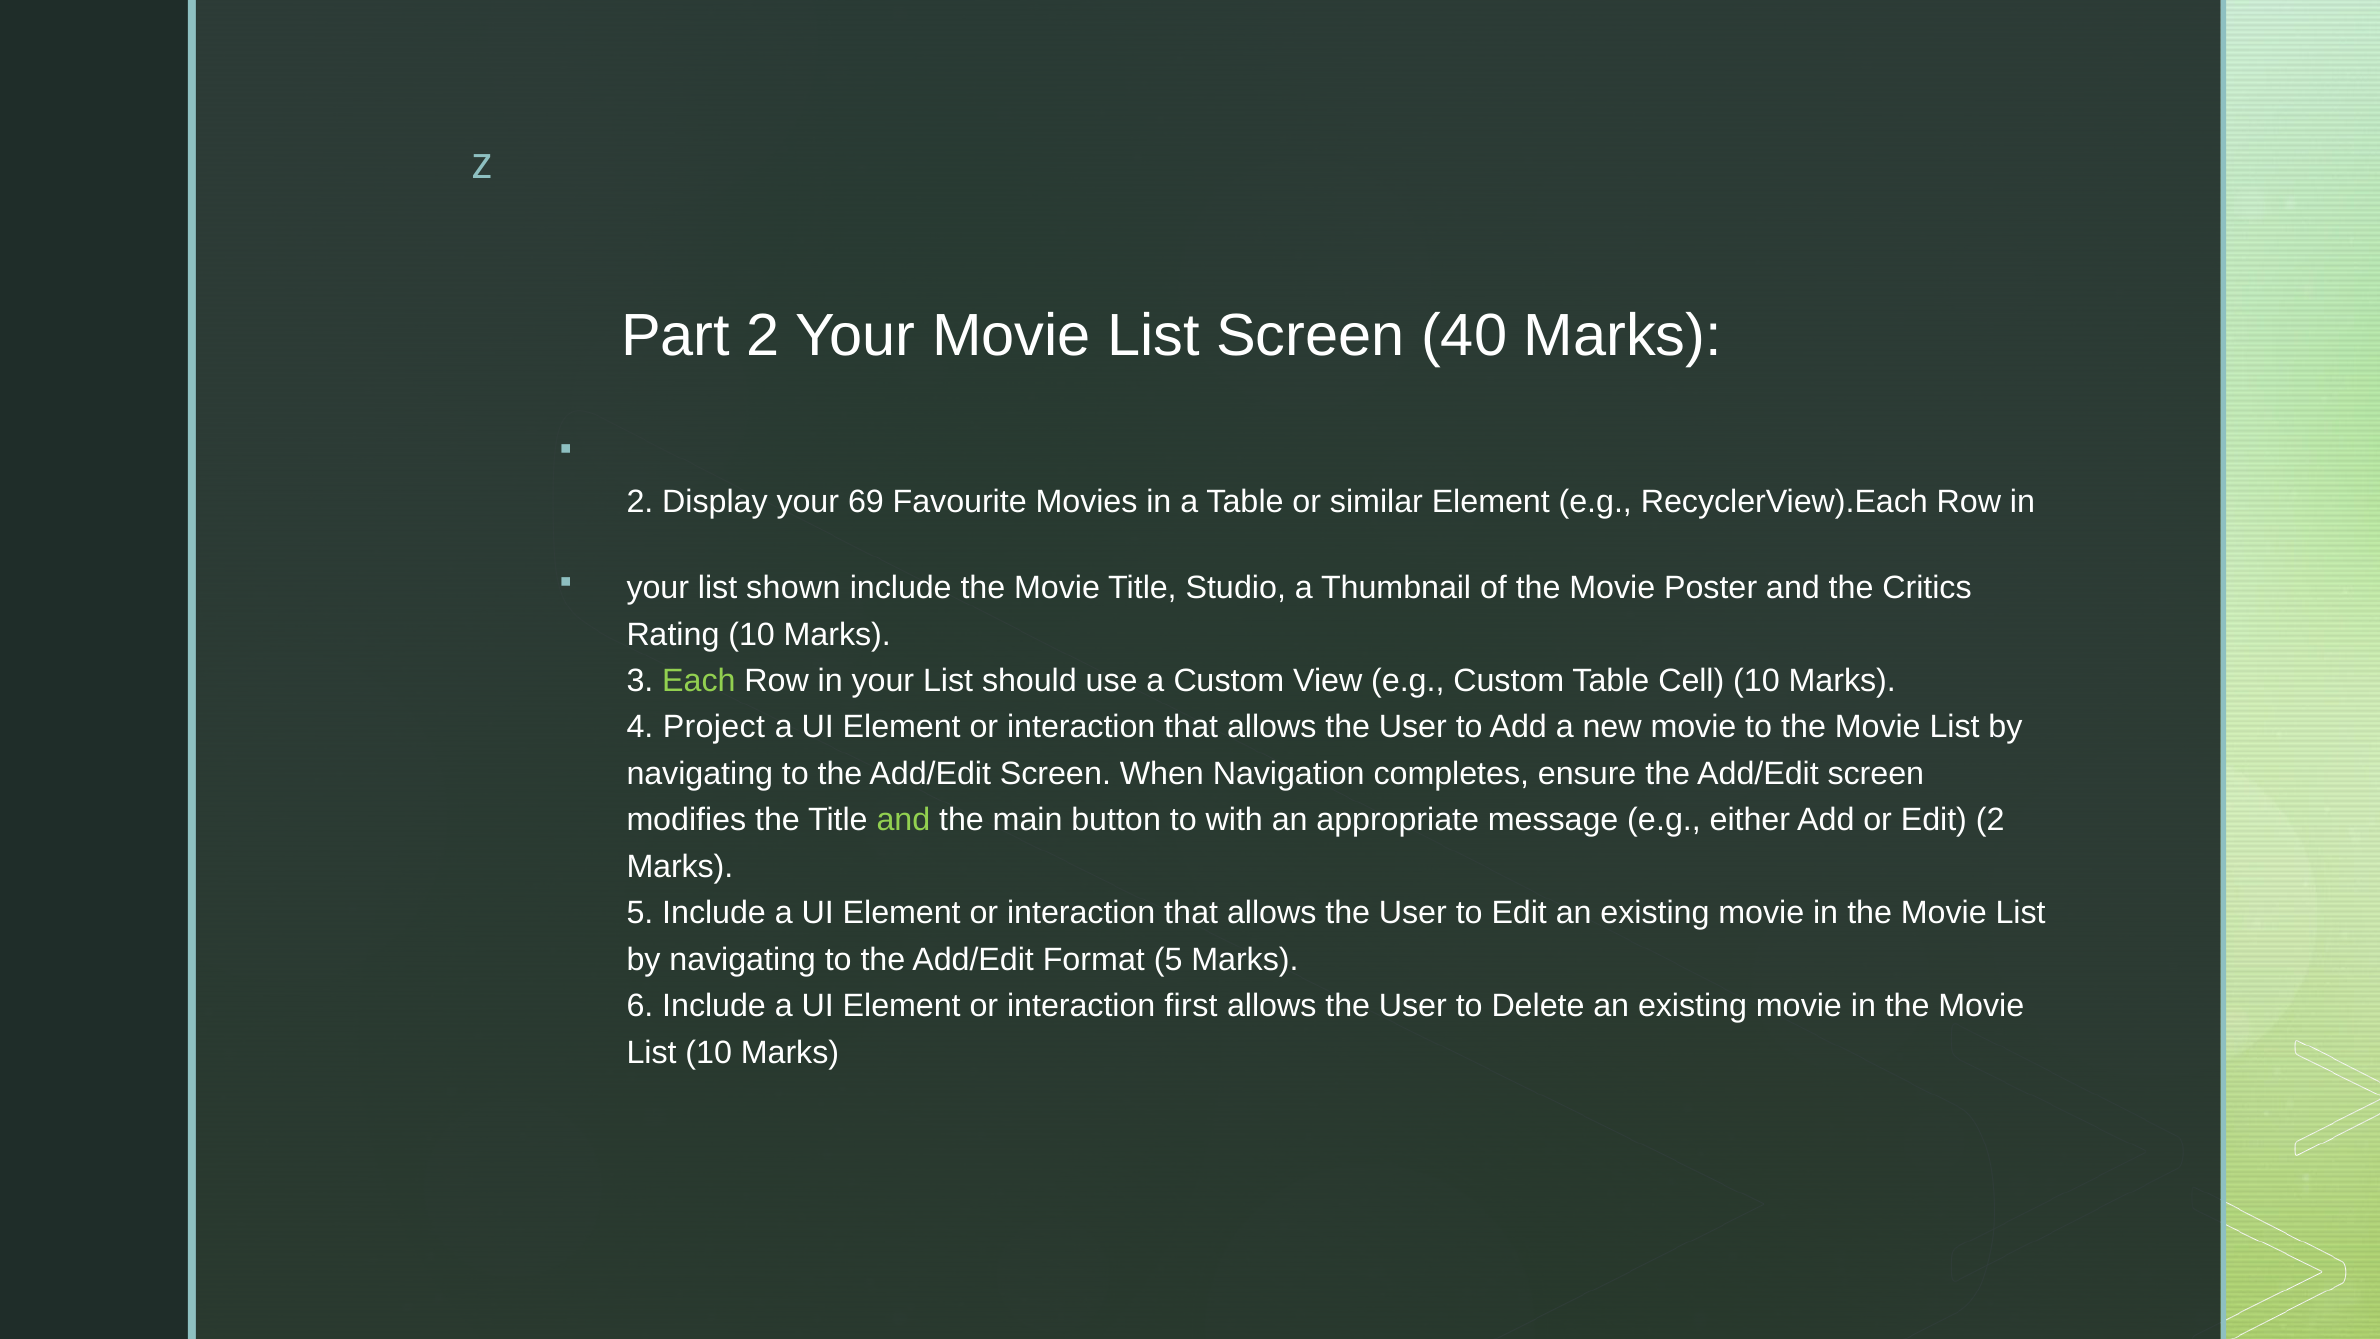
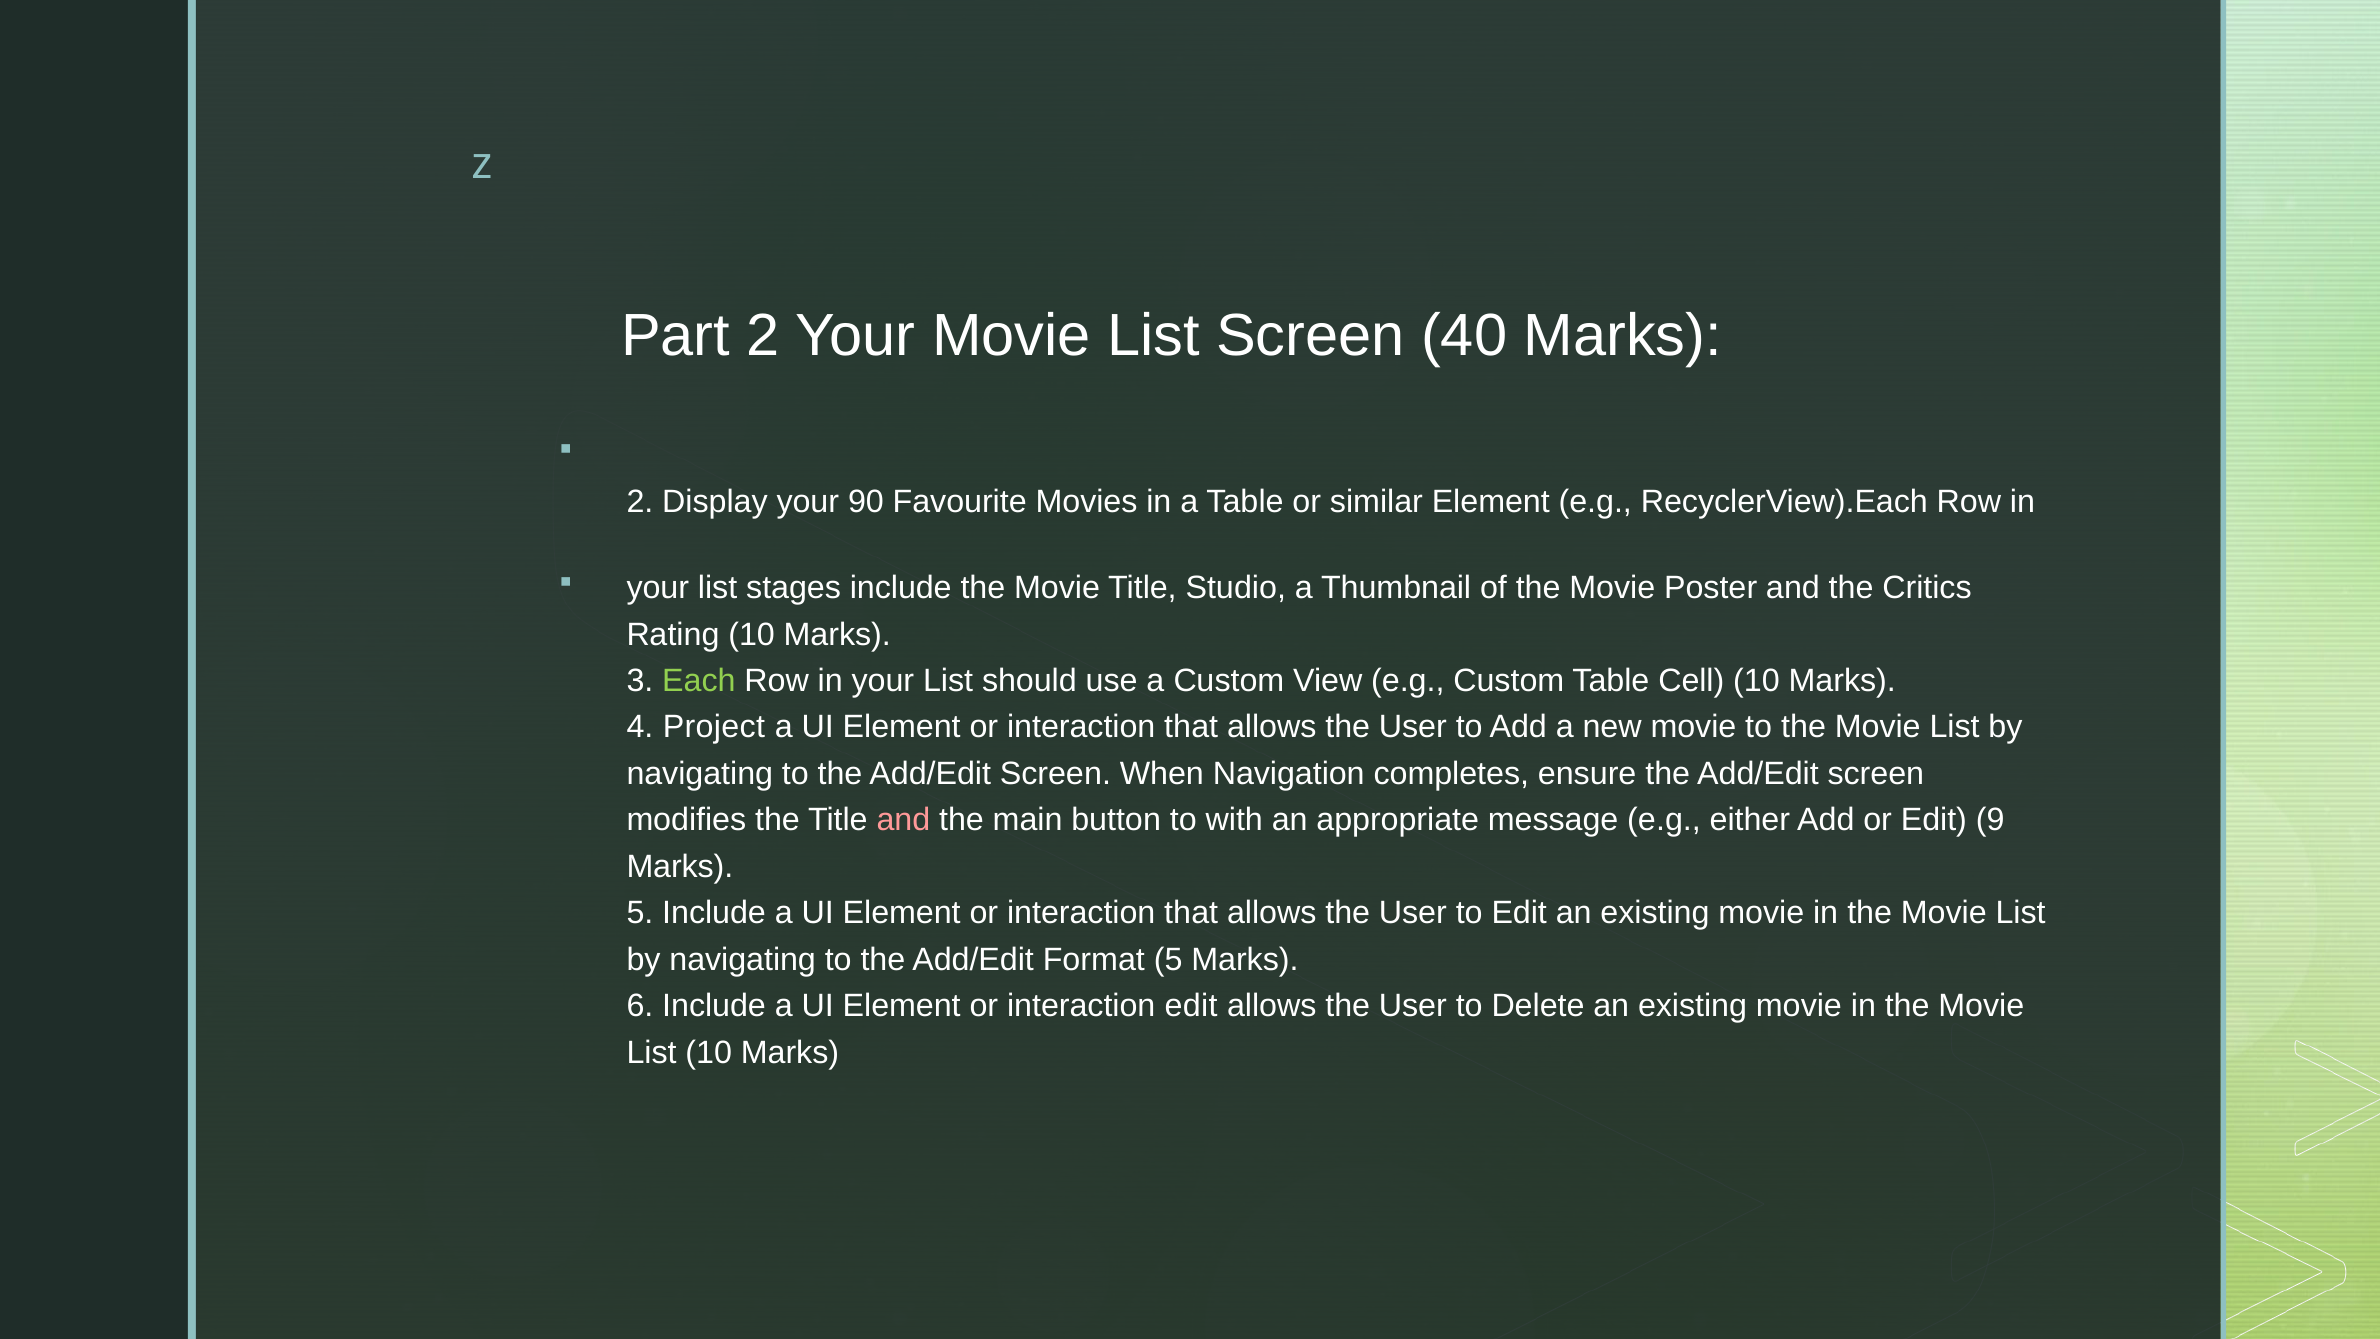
69: 69 -> 90
shown: shown -> stages
and at (903, 820) colour: light green -> pink
Edit 2: 2 -> 9
interaction first: first -> edit
